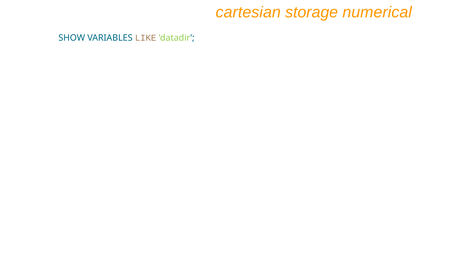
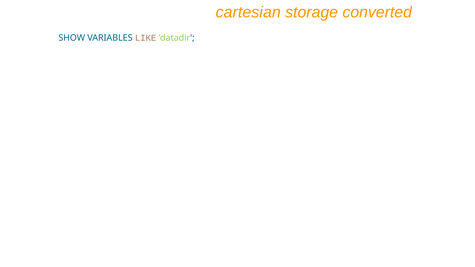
numerical: numerical -> converted
